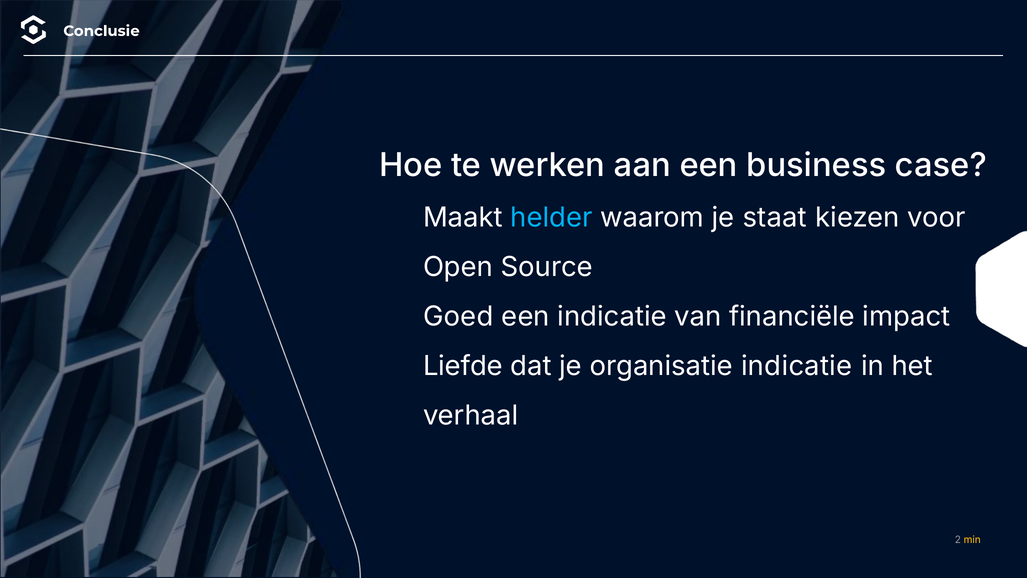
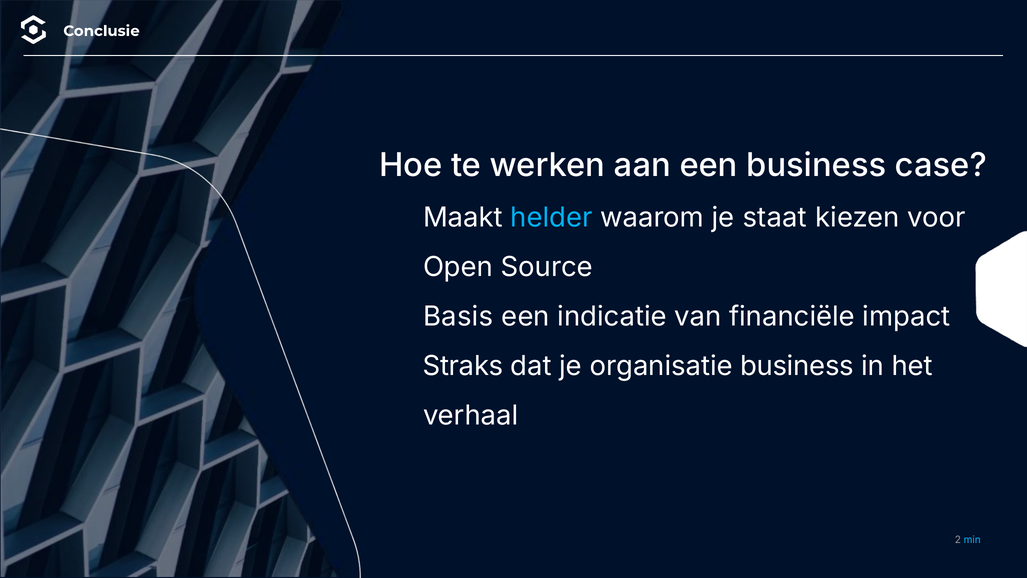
Goed: Goed -> Basis
Liefde: Liefde -> Straks
organisatie indicatie: indicatie -> business
min colour: yellow -> light blue
